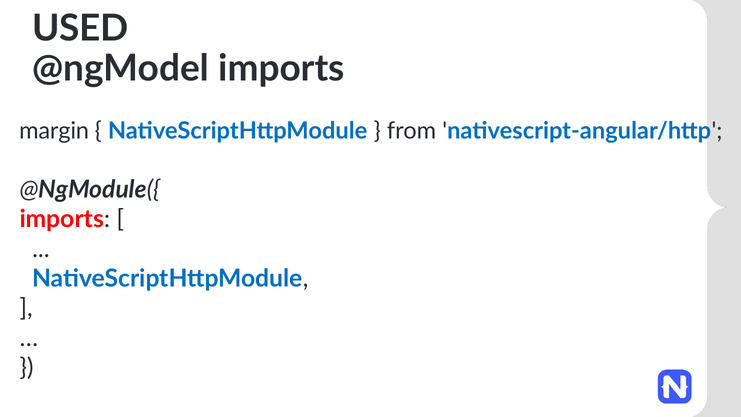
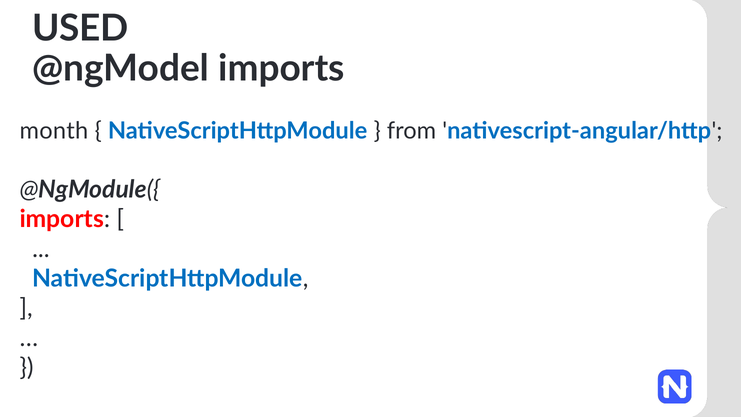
margin: margin -> month
